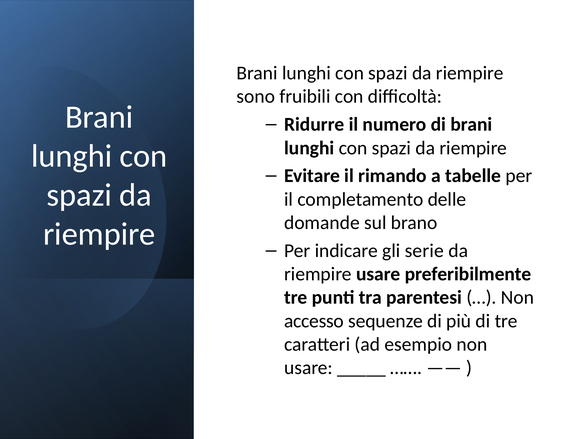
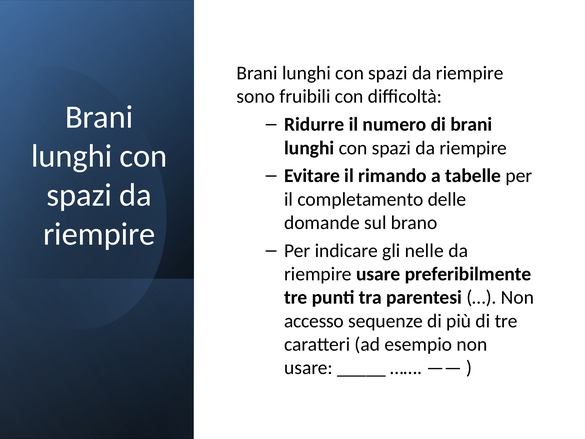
serie: serie -> nelle
